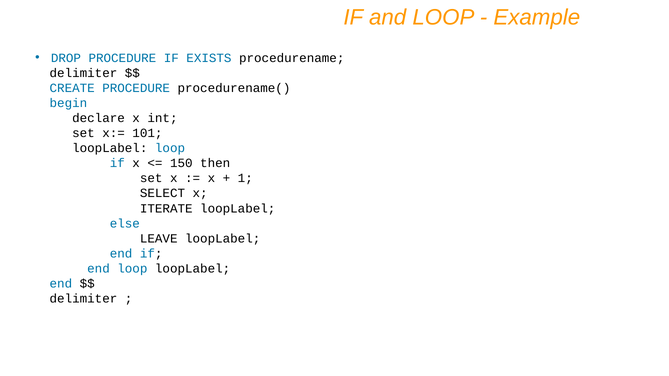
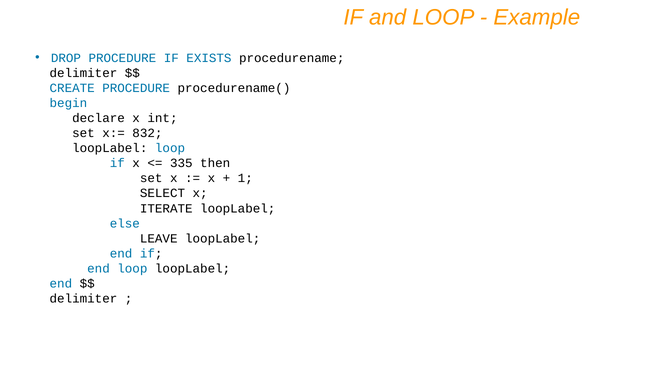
101: 101 -> 832
150: 150 -> 335
